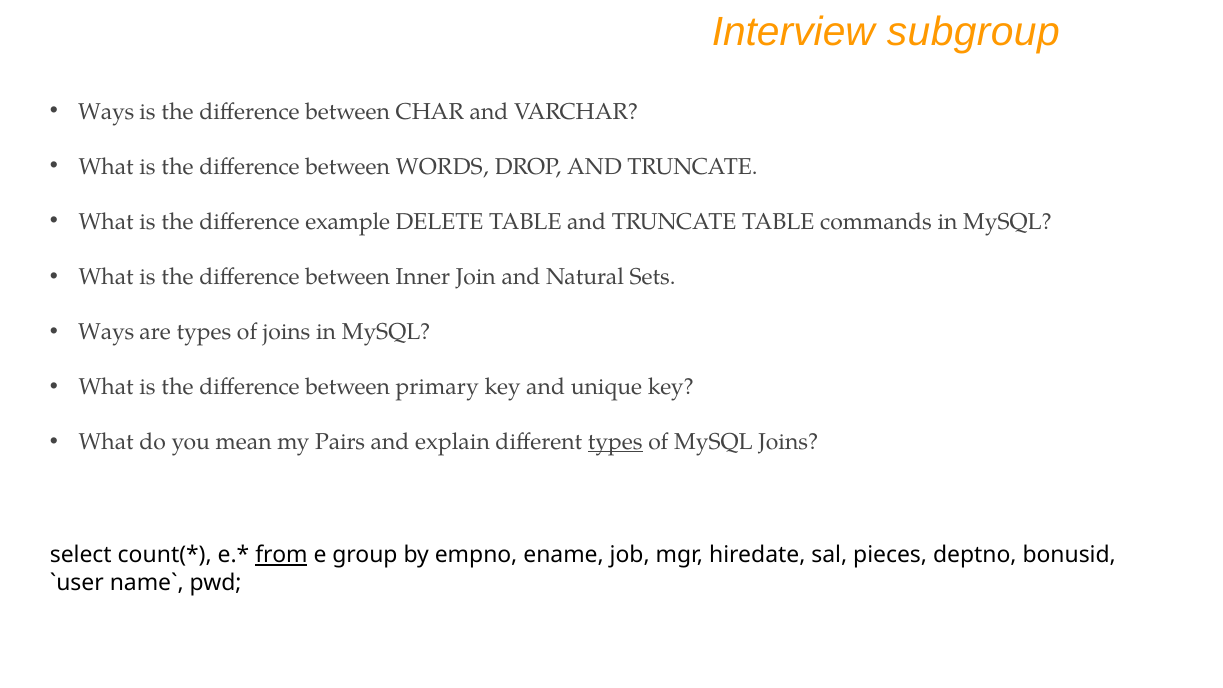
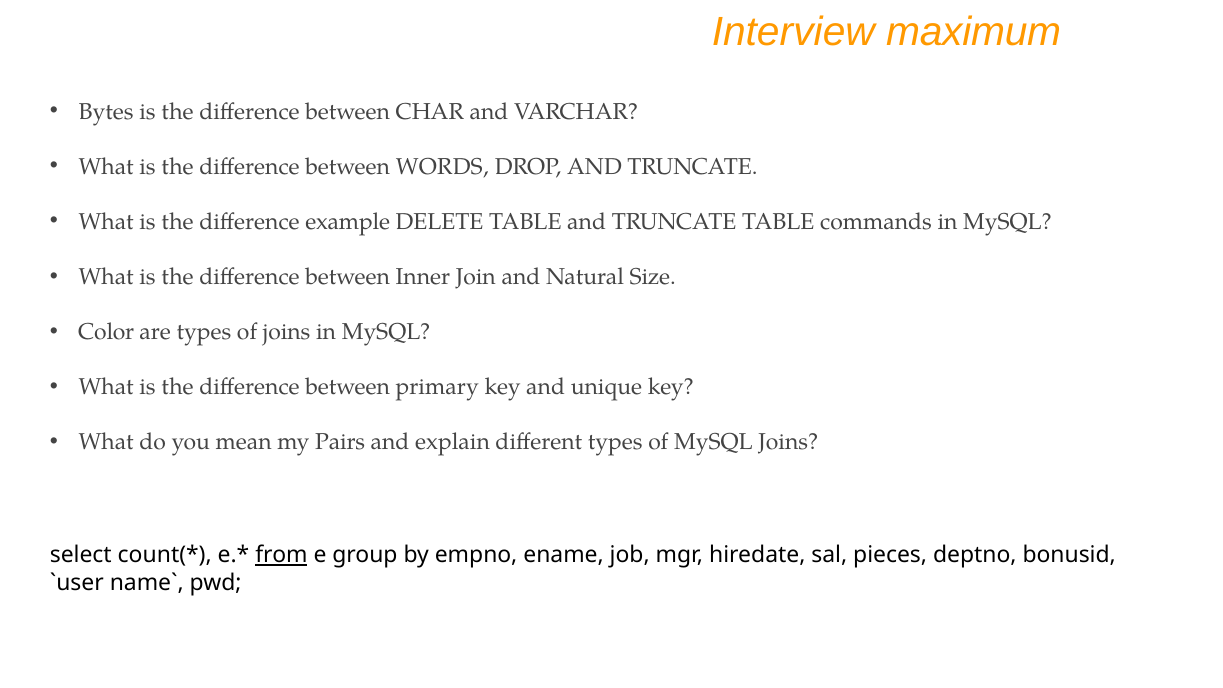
subgroup: subgroup -> maximum
Ways at (106, 112): Ways -> Bytes
Sets: Sets -> Size
Ways at (106, 332): Ways -> Color
types at (615, 442) underline: present -> none
